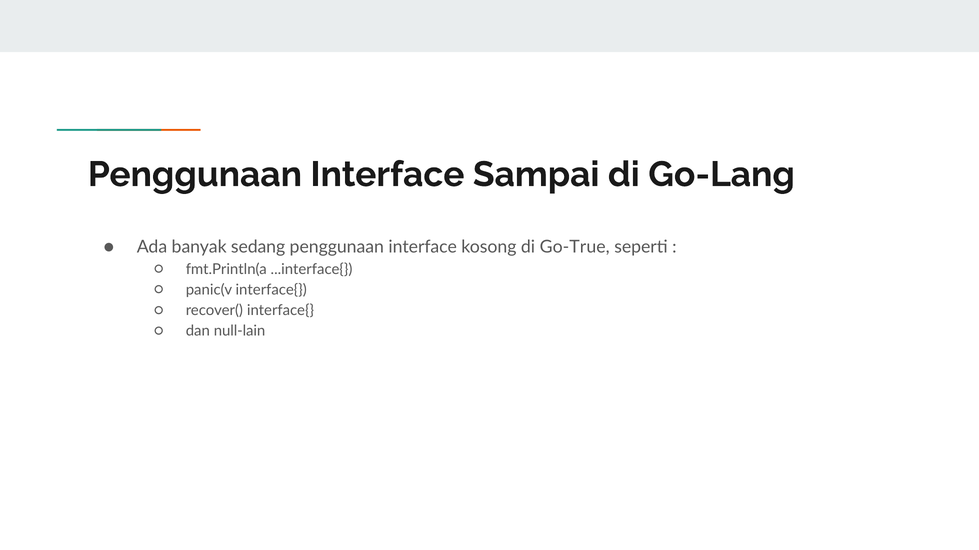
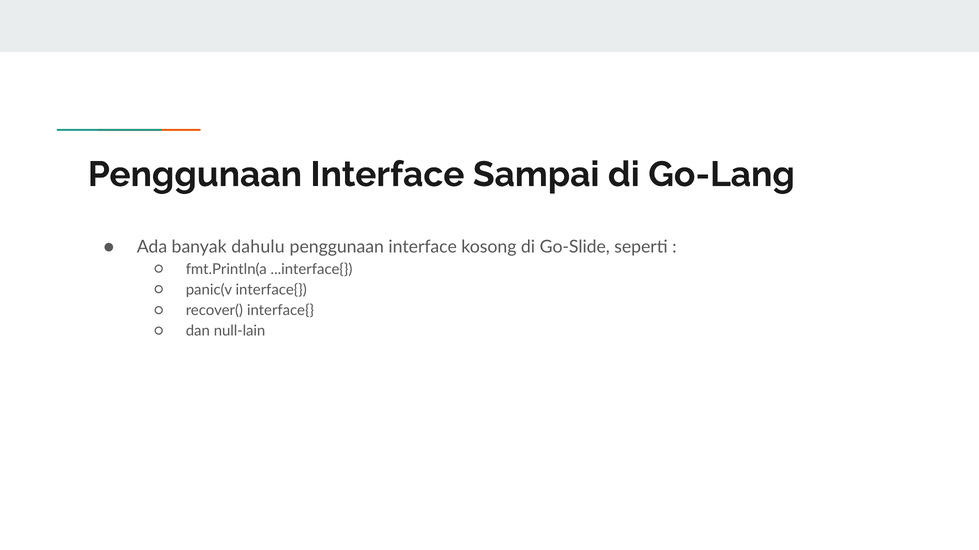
sedang: sedang -> dahulu
Go-True: Go-True -> Go-Slide
